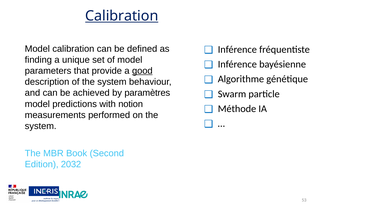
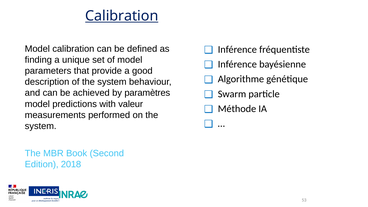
good underline: present -> none
notion: notion -> valeur
2032: 2032 -> 2018
